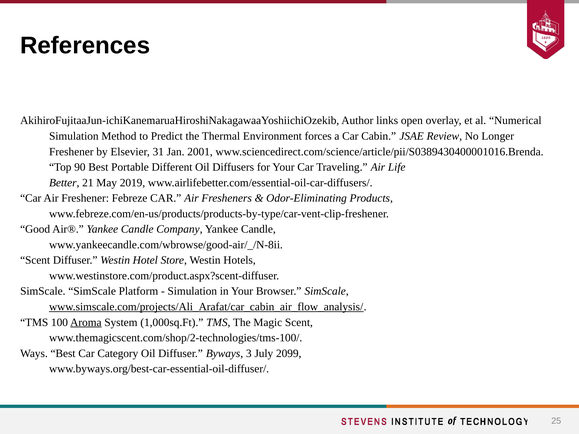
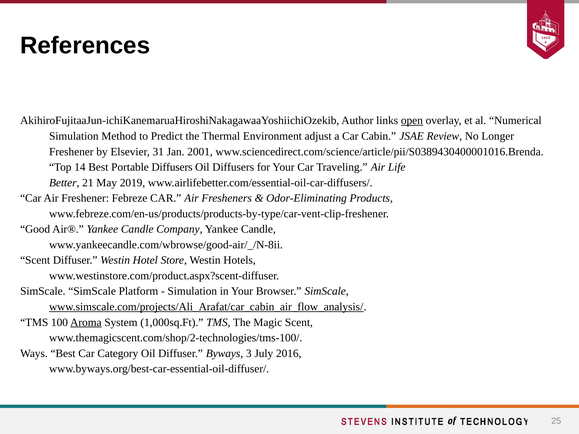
open underline: none -> present
forces: forces -> adjust
90: 90 -> 14
Portable Different: Different -> Diffusers
2099: 2099 -> 2016
